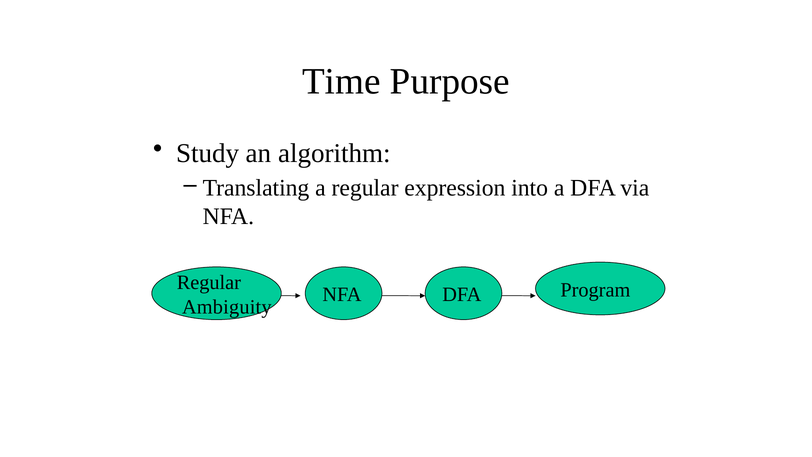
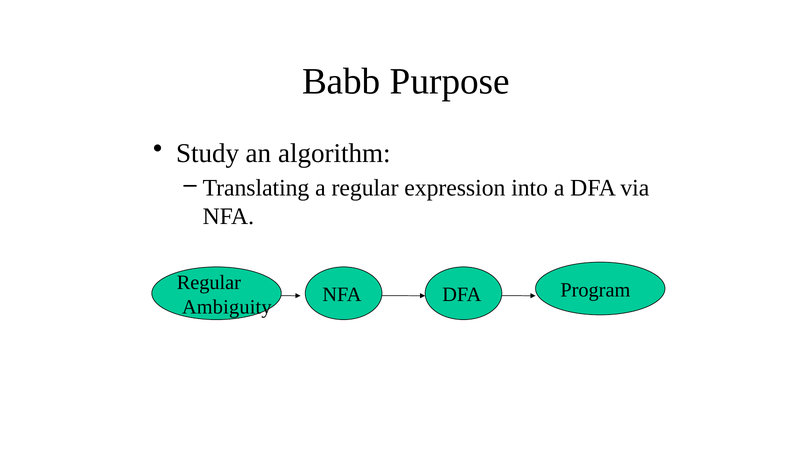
Time: Time -> Babb
